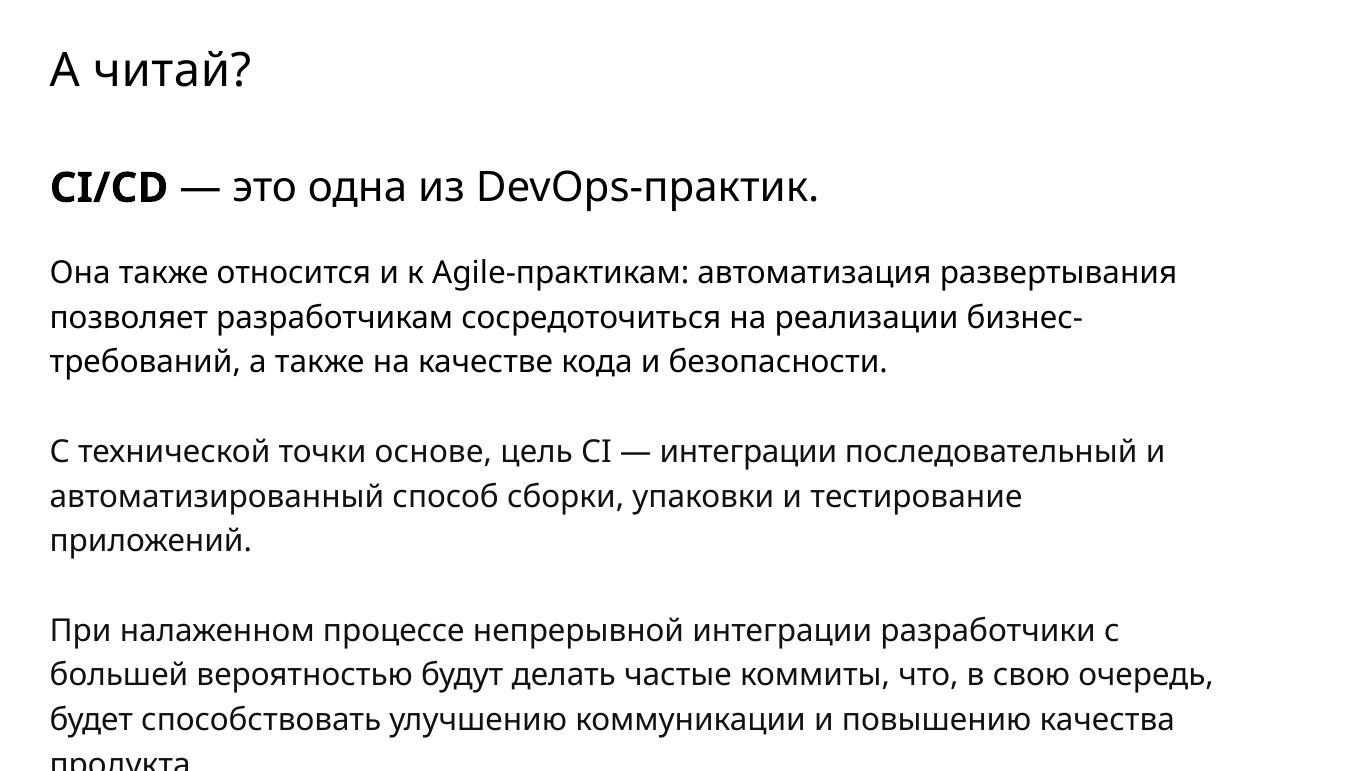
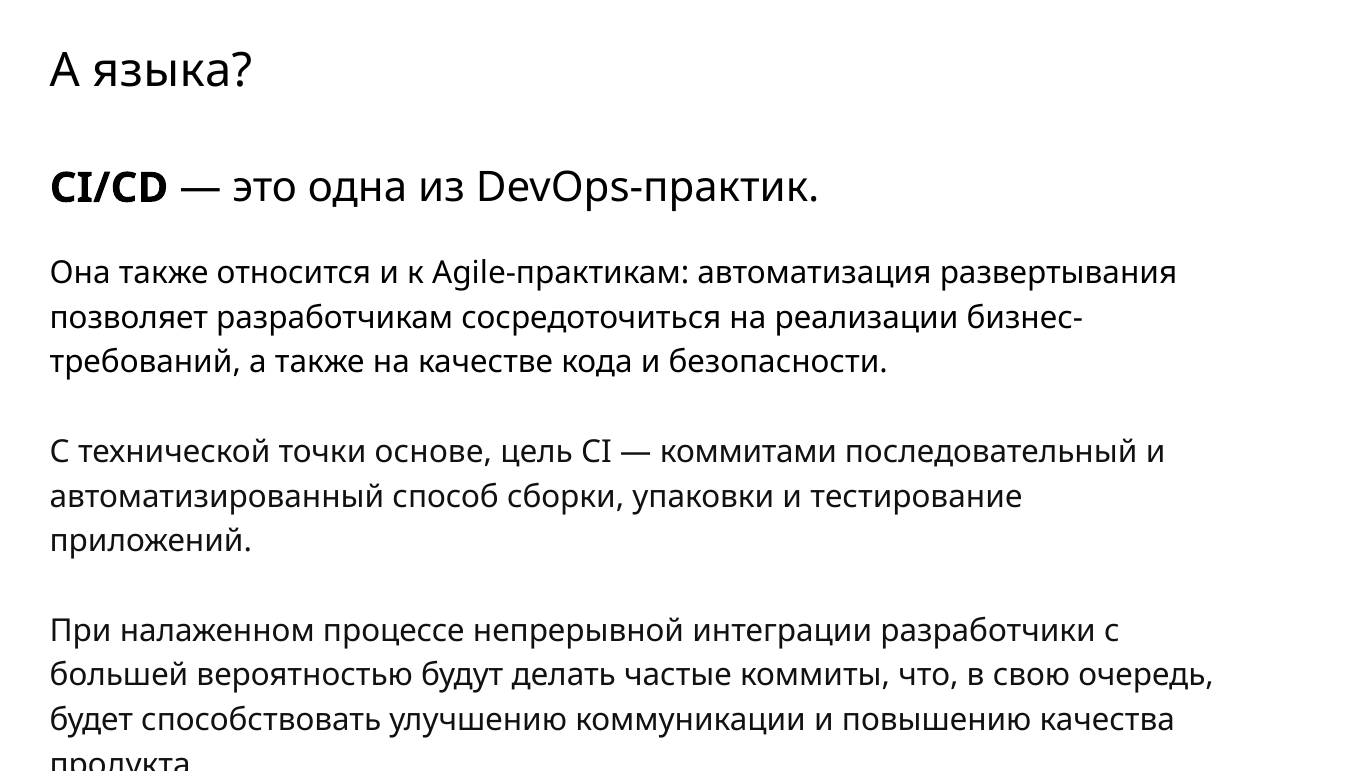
читай: читай -> языка
интеграции at (748, 452): интеграции -> коммитами
